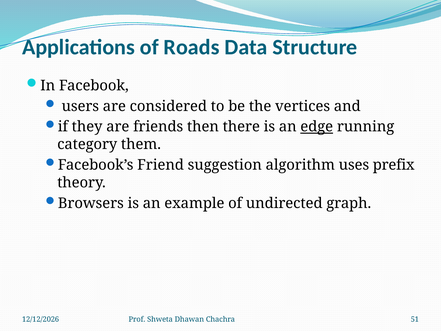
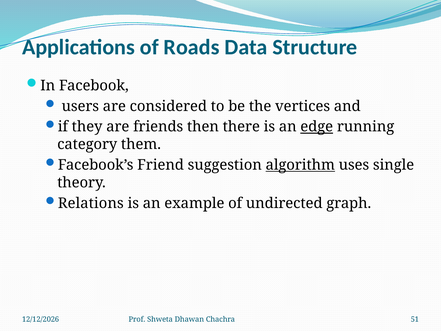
algorithm underline: none -> present
prefix: prefix -> single
Browsers: Browsers -> Relations
